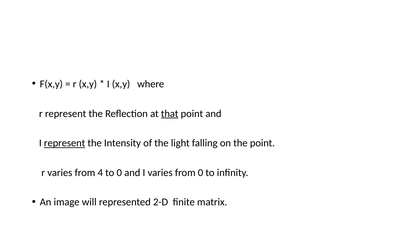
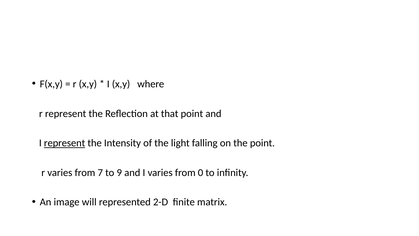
that underline: present -> none
4: 4 -> 7
to 0: 0 -> 9
